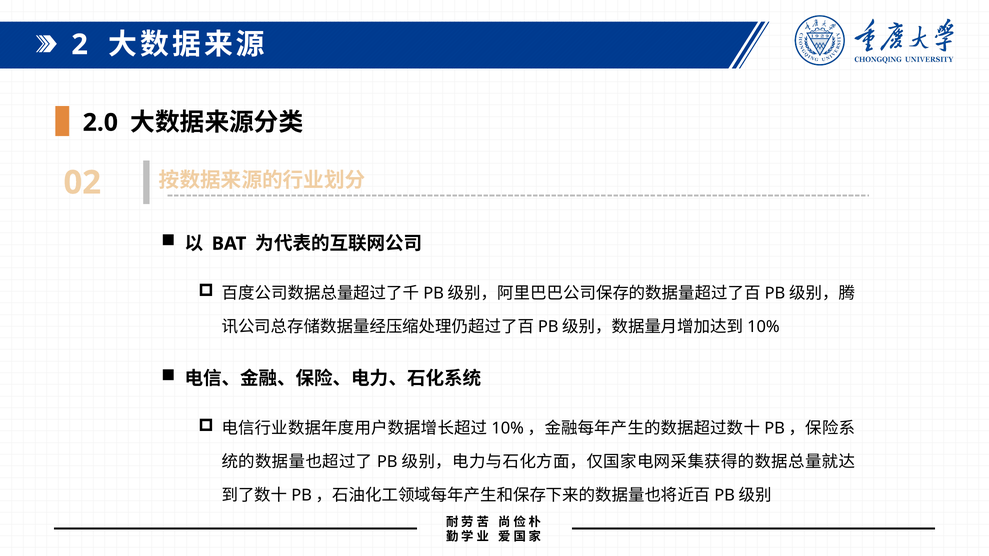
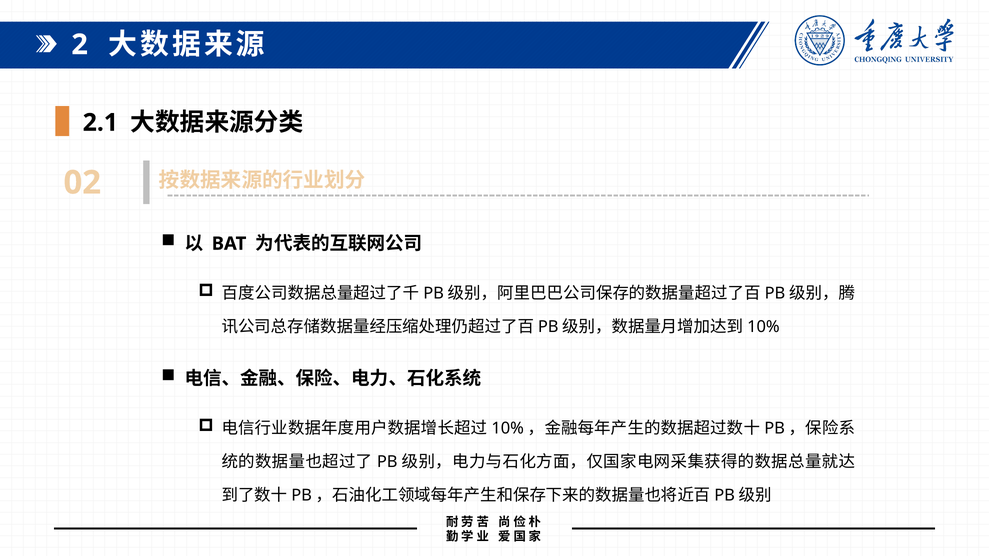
2.0: 2.0 -> 2.1
